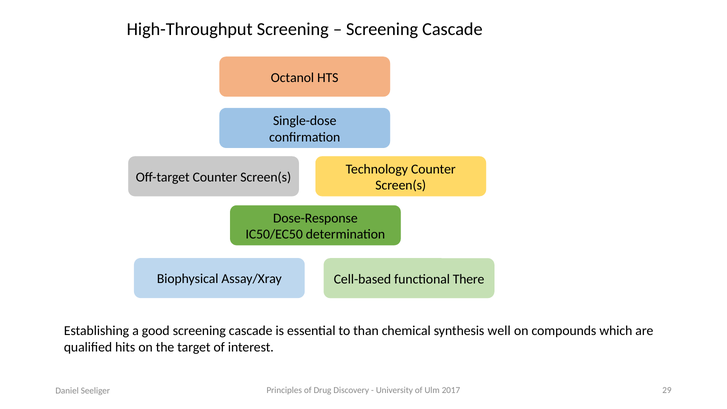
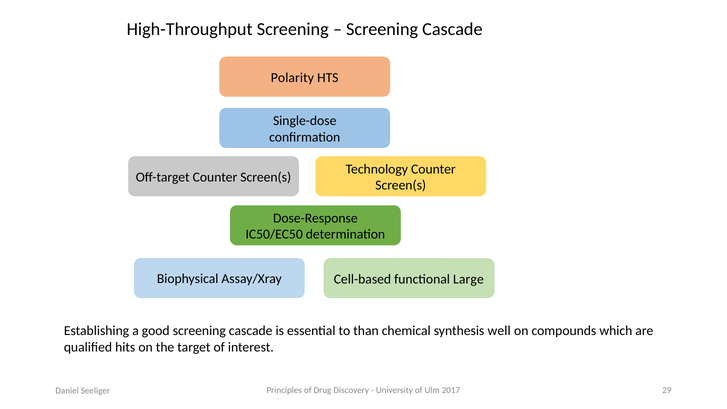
Octanol: Octanol -> Polarity
There: There -> Large
